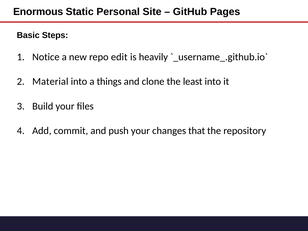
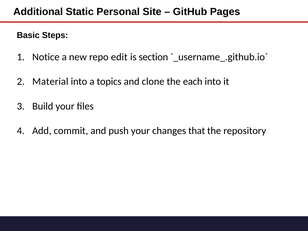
Enormous: Enormous -> Additional
heavily: heavily -> section
things: things -> topics
least: least -> each
